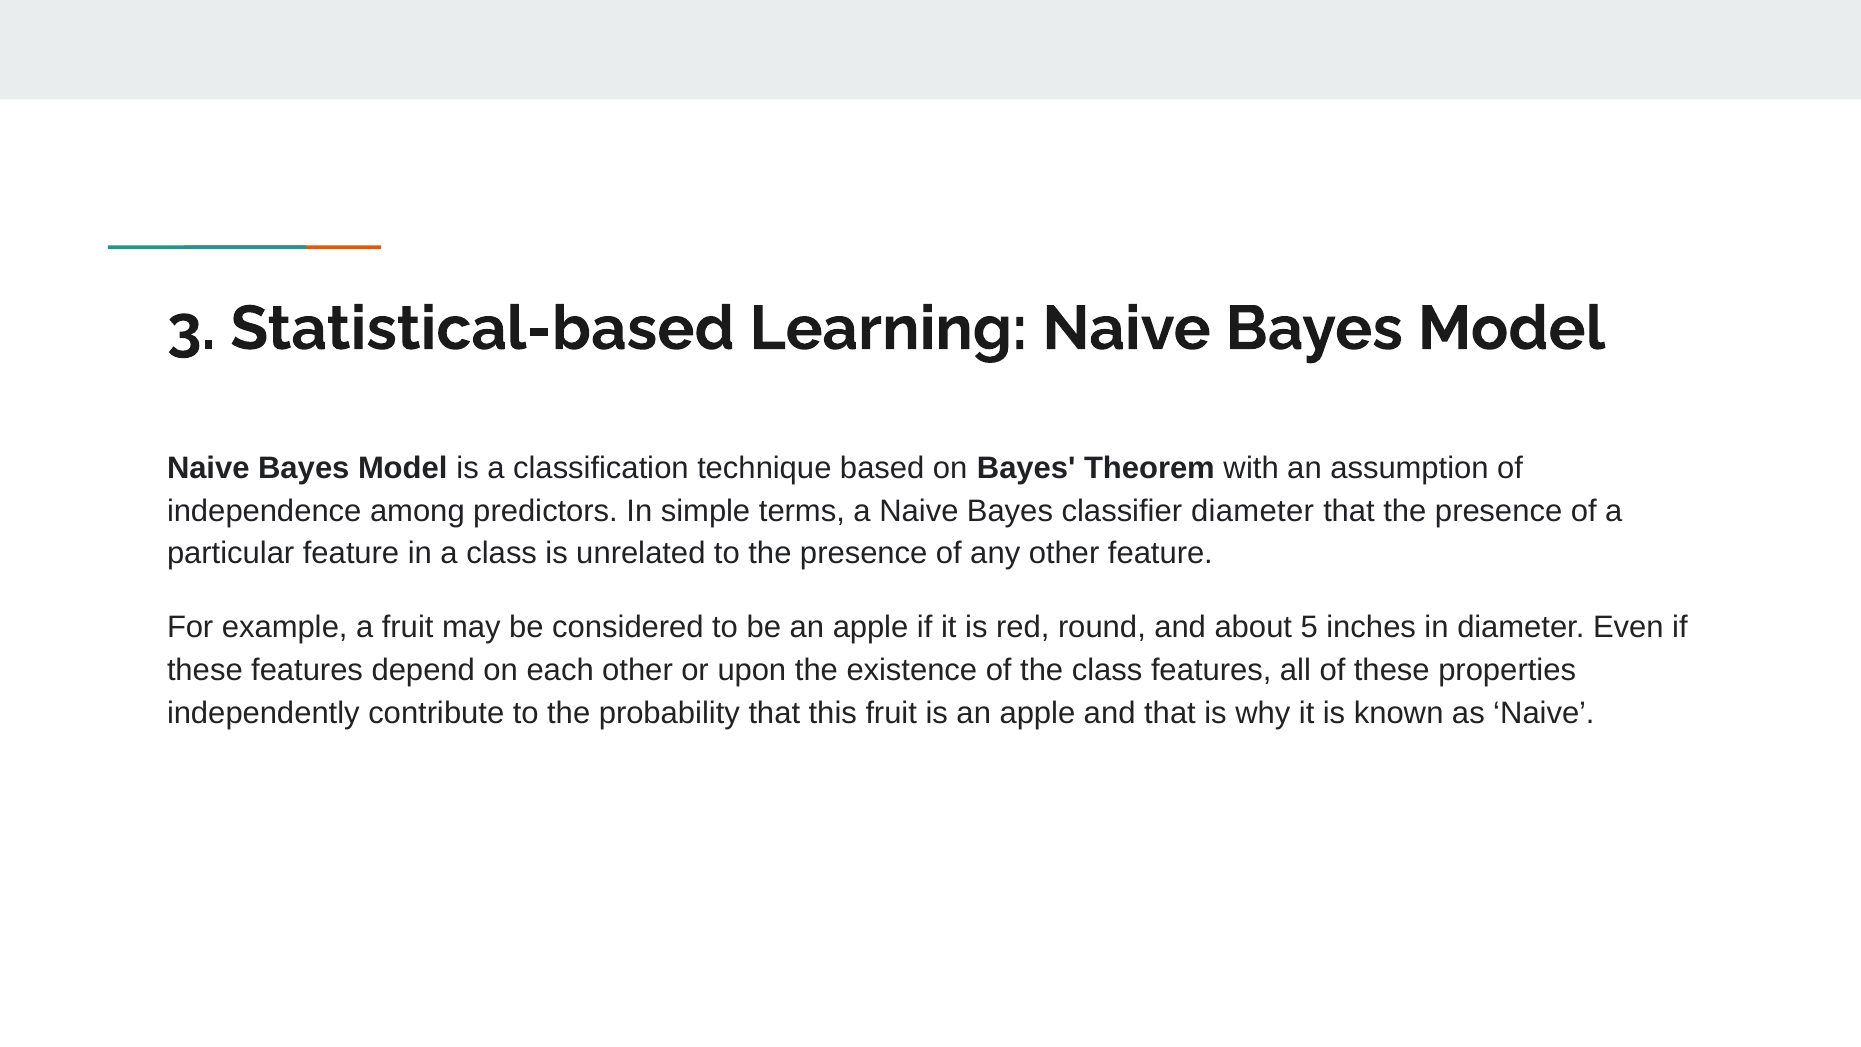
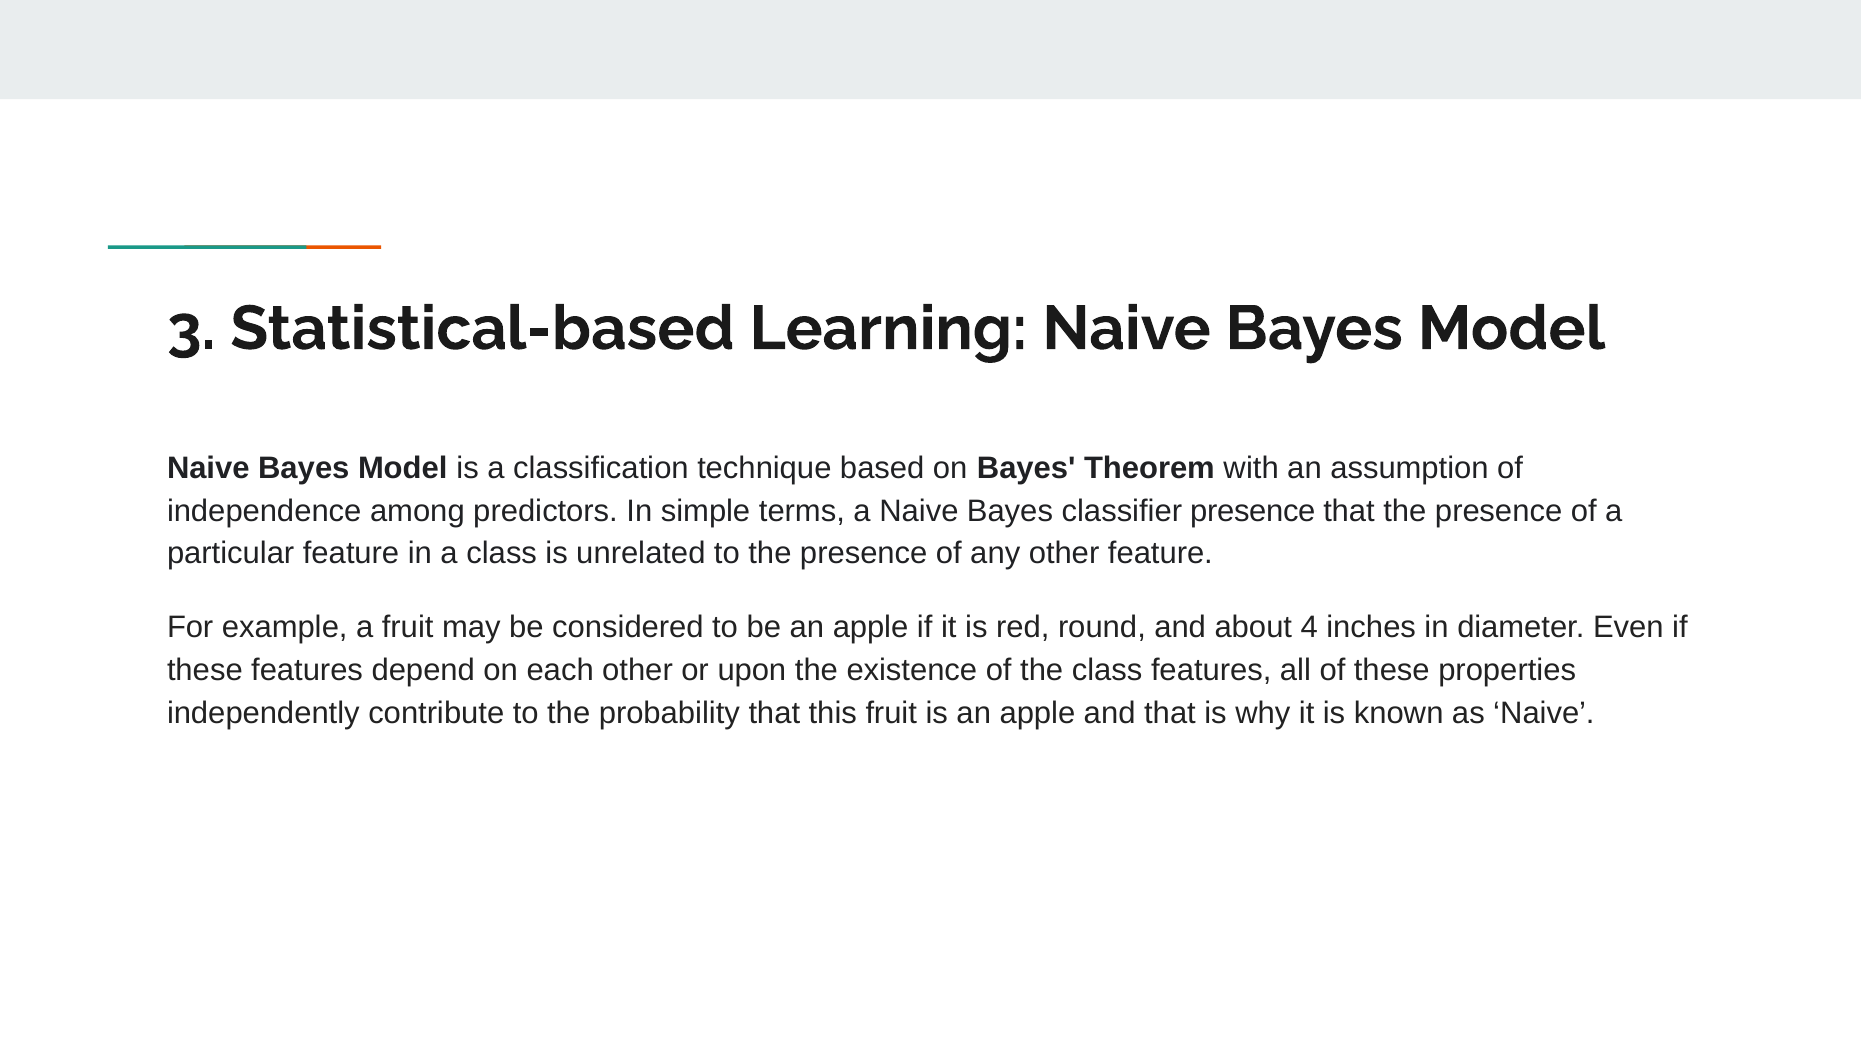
classifier diameter: diameter -> presence
5: 5 -> 4
